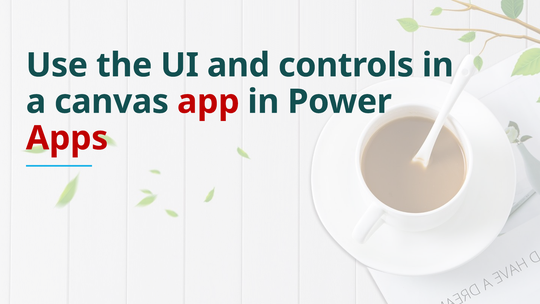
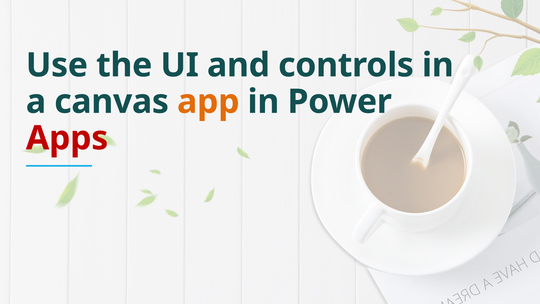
app colour: red -> orange
